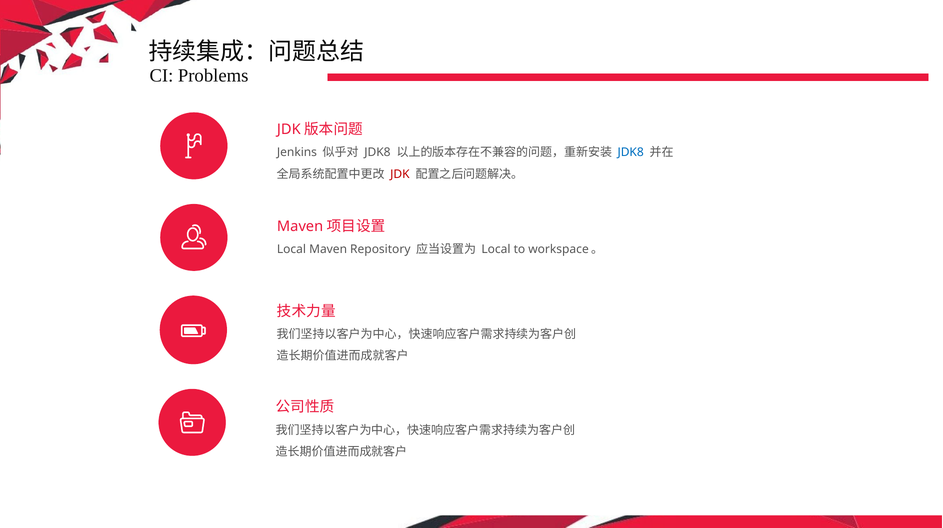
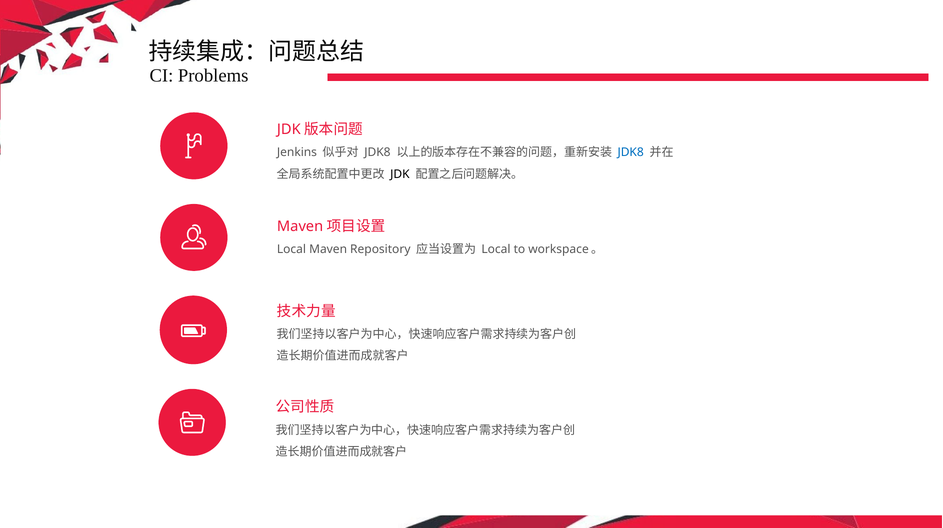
JDK colour: red -> black
